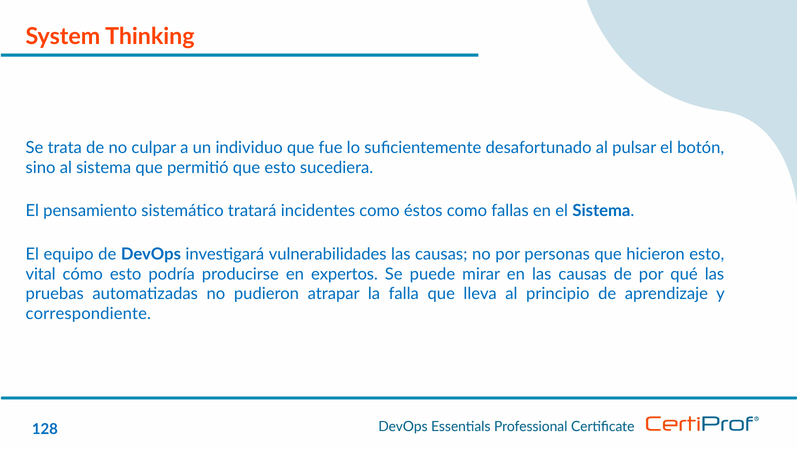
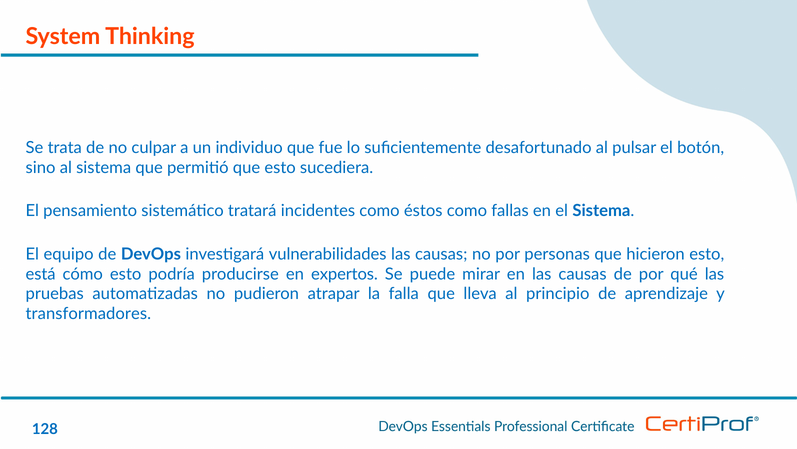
vital: vital -> está
correspondiente: correspondiente -> transformadores
